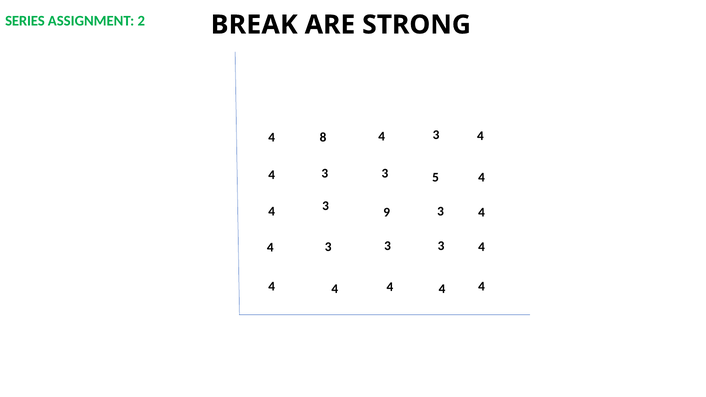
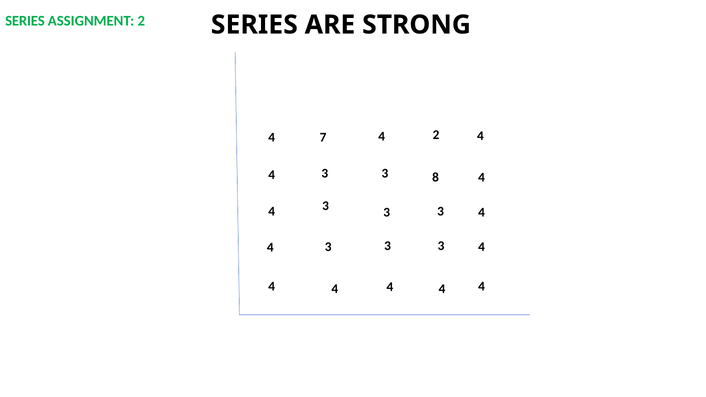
2 BREAK: BREAK -> SERIES
8: 8 -> 7
3 at (436, 135): 3 -> 2
5: 5 -> 8
9 at (387, 212): 9 -> 3
